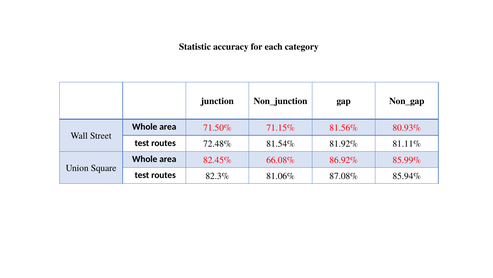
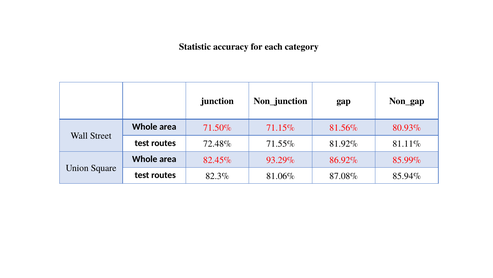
81.54%: 81.54% -> 71.55%
66.08%: 66.08% -> 93.29%
